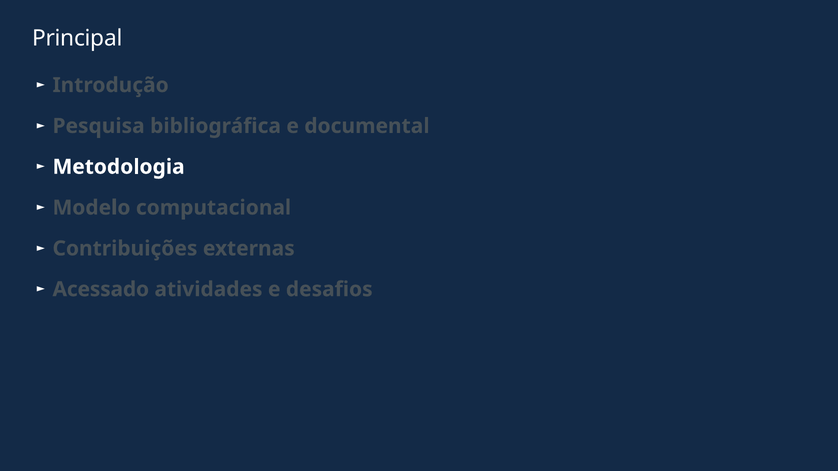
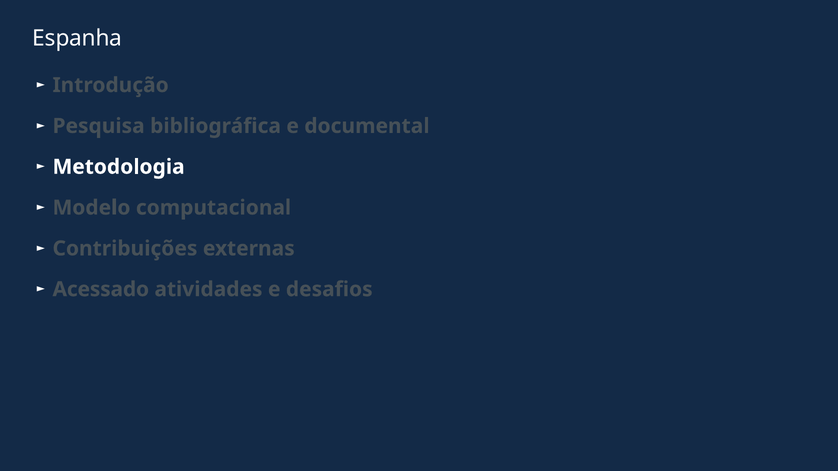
Principal: Principal -> Espanha
